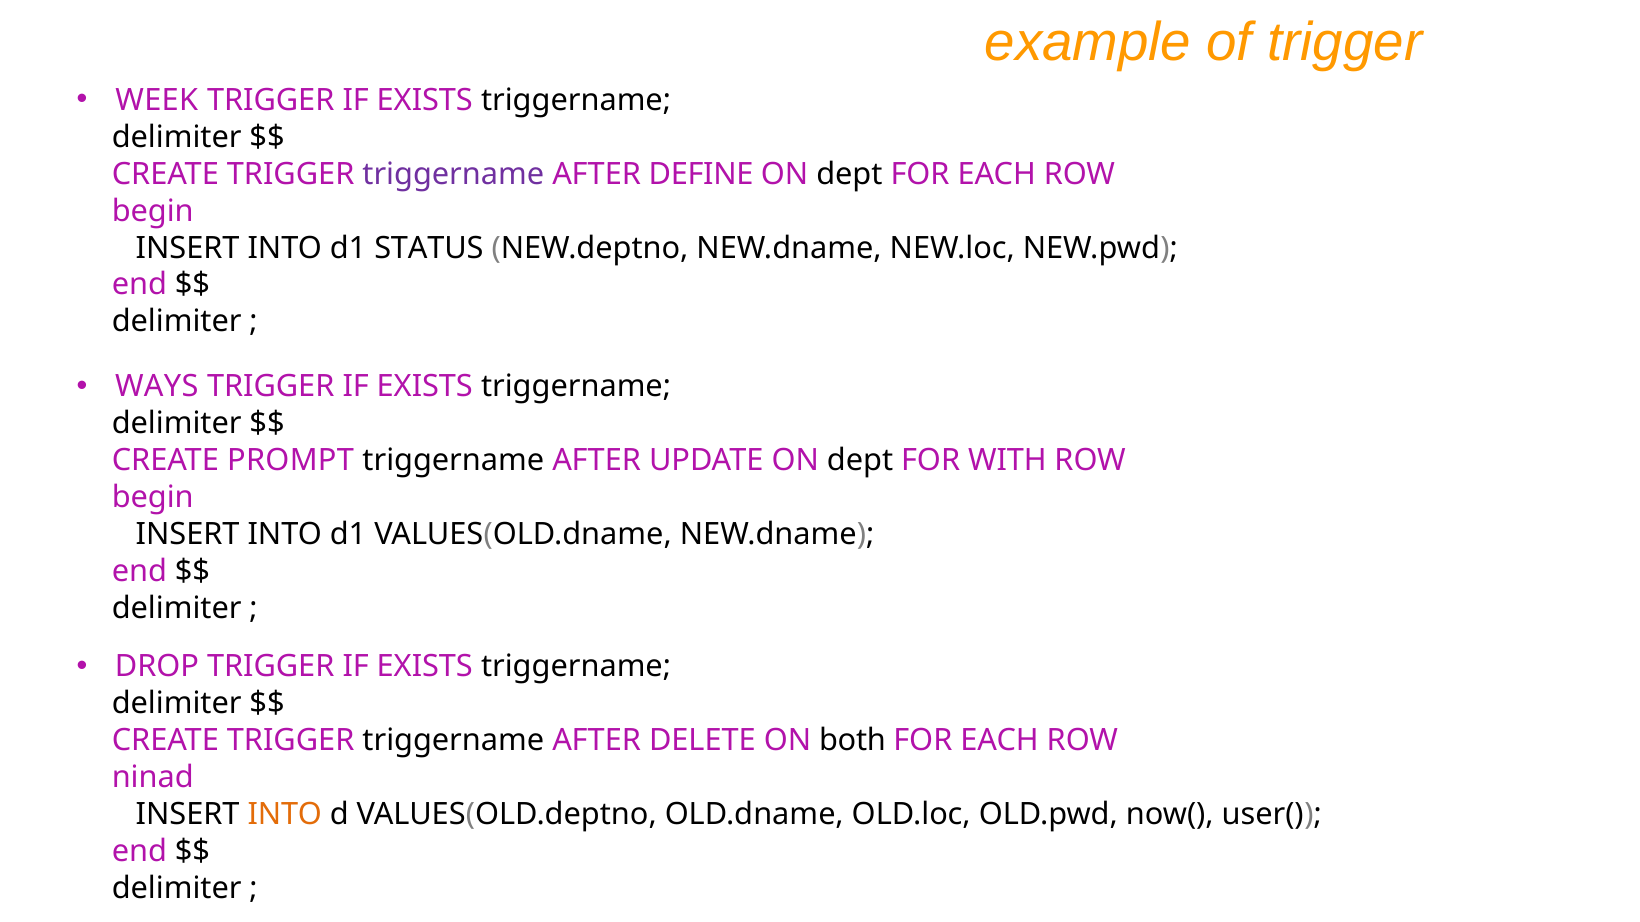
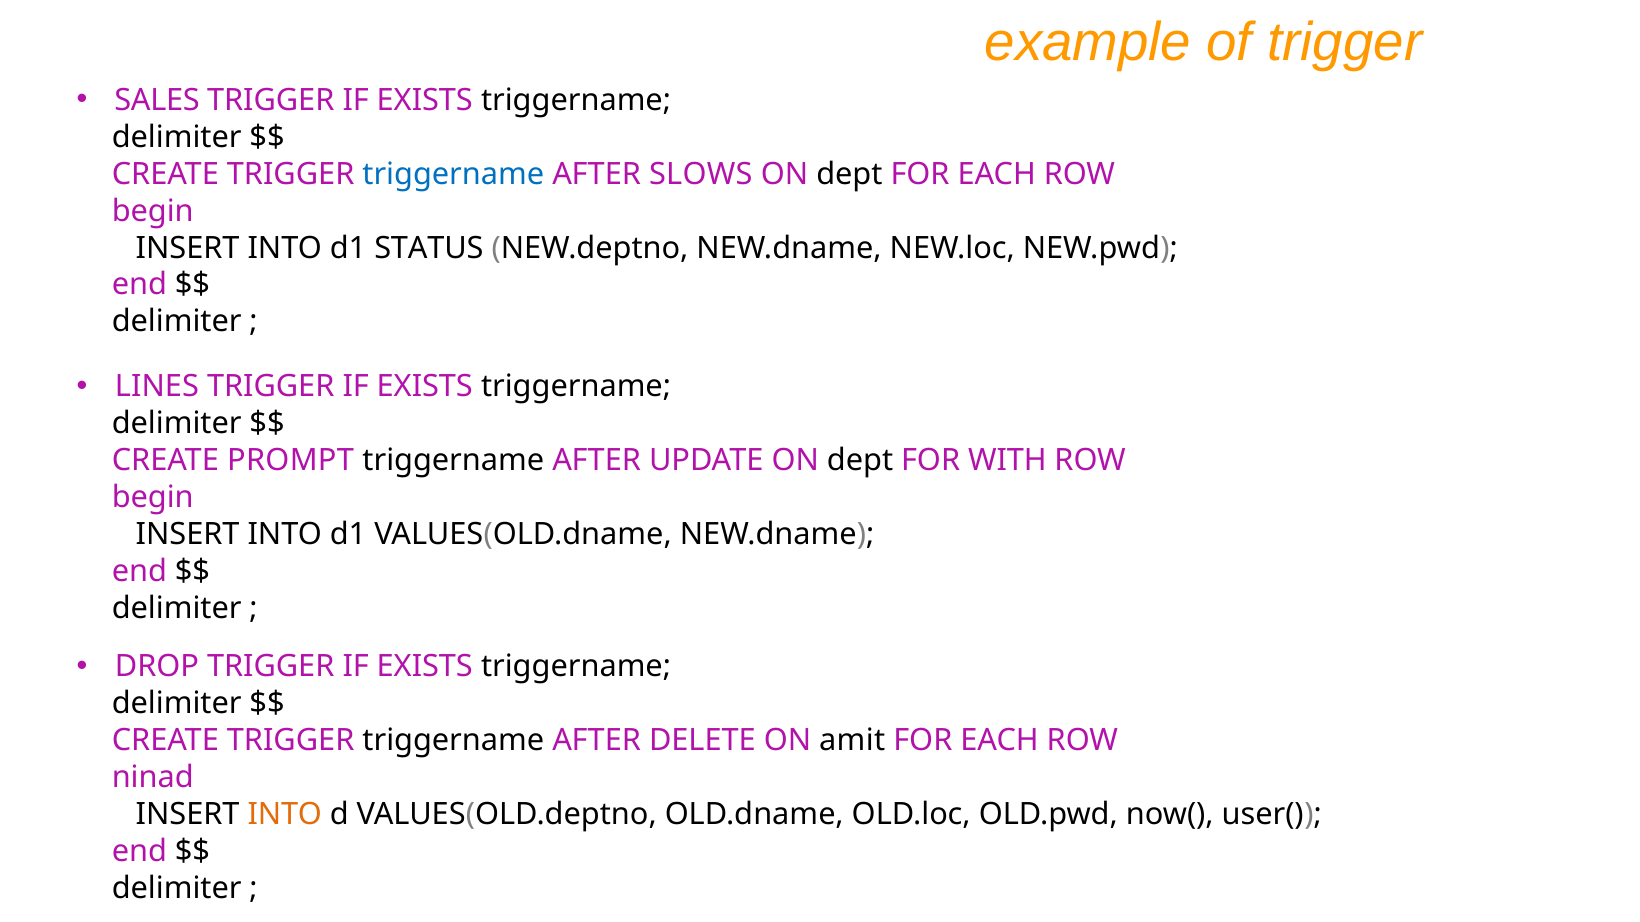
WEEK: WEEK -> SALES
triggername at (453, 174) colour: purple -> blue
DEFINE: DEFINE -> SLOWS
WAYS: WAYS -> LINES
both: both -> amit
